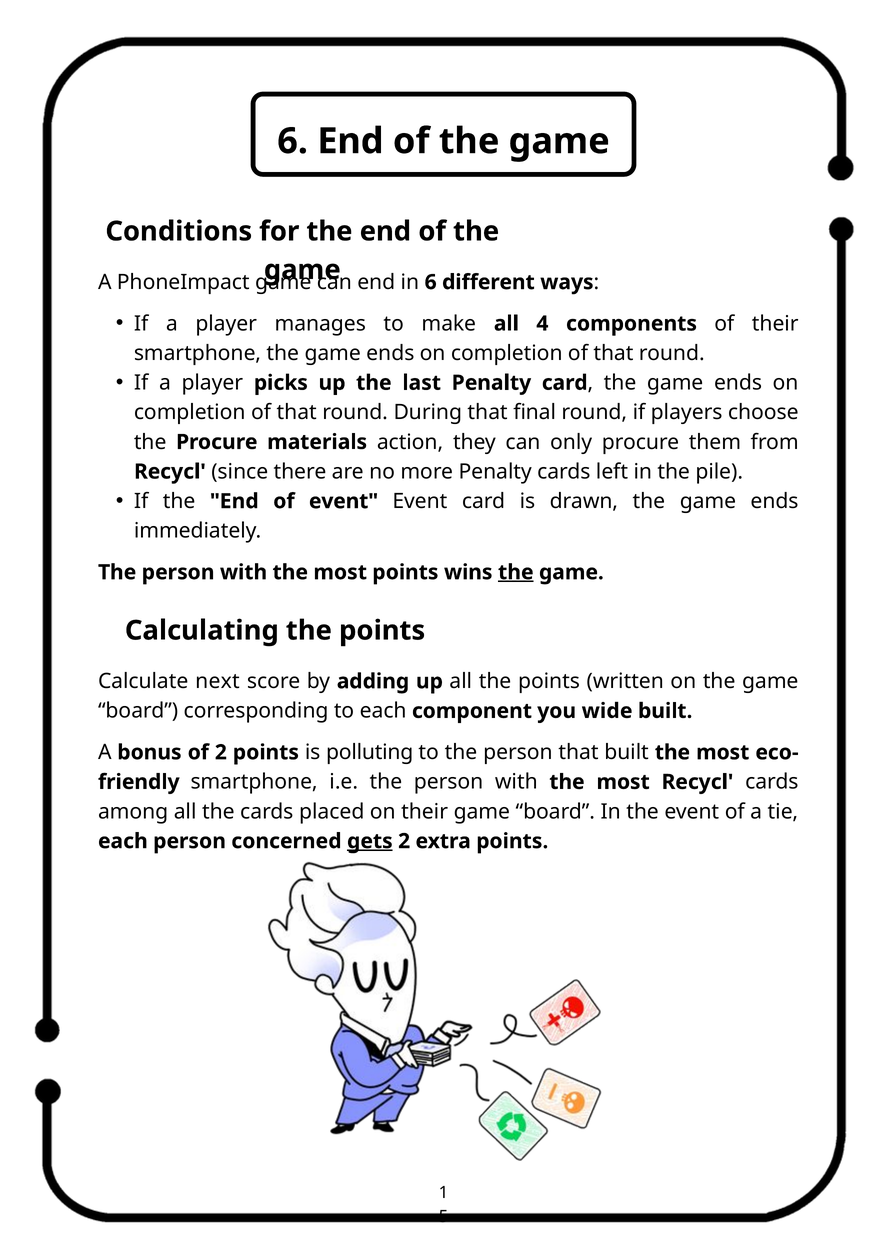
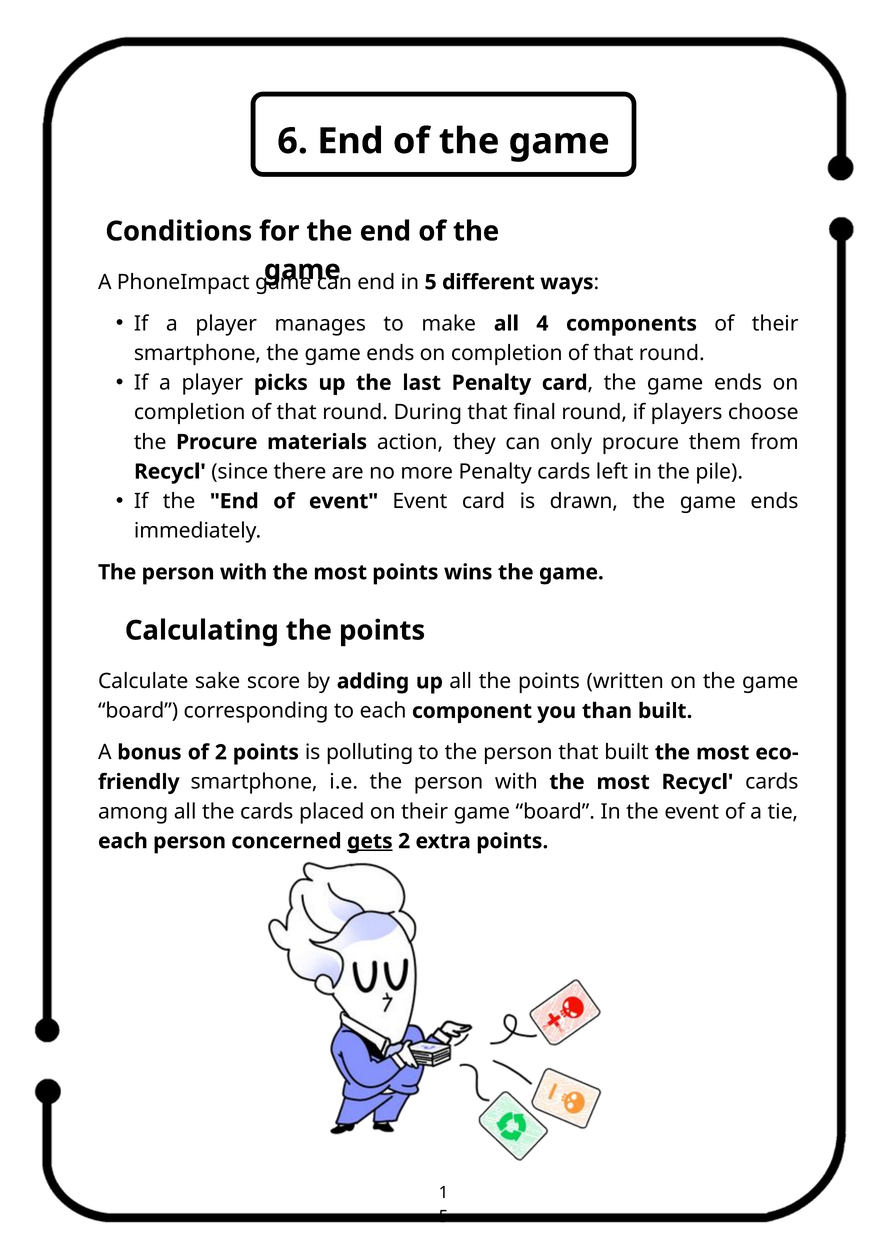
in 6: 6 -> 5
the at (516, 572) underline: present -> none
next: next -> sake
wide: wide -> than
